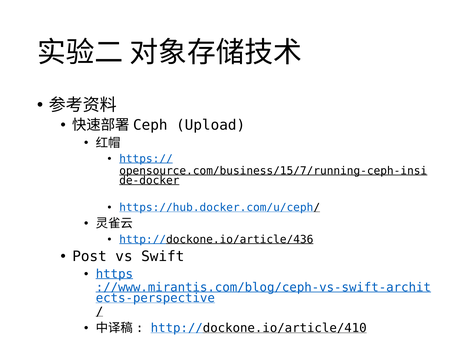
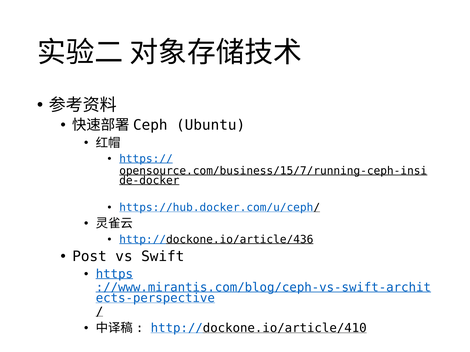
Upload: Upload -> Ubuntu
